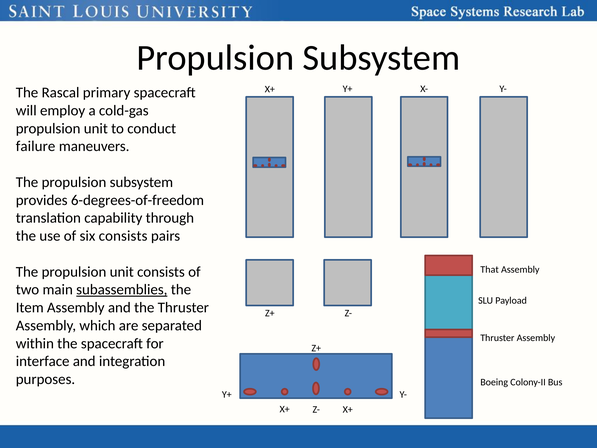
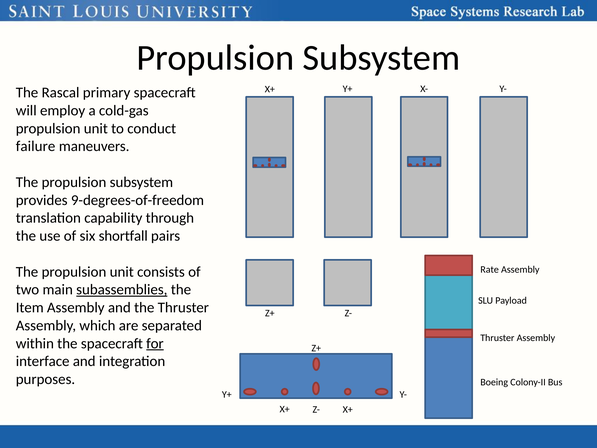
6-degrees-of-freedom: 6-degrees-of-freedom -> 9-degrees-of-freedom
six consists: consists -> shortfall
That: That -> Rate
for underline: none -> present
